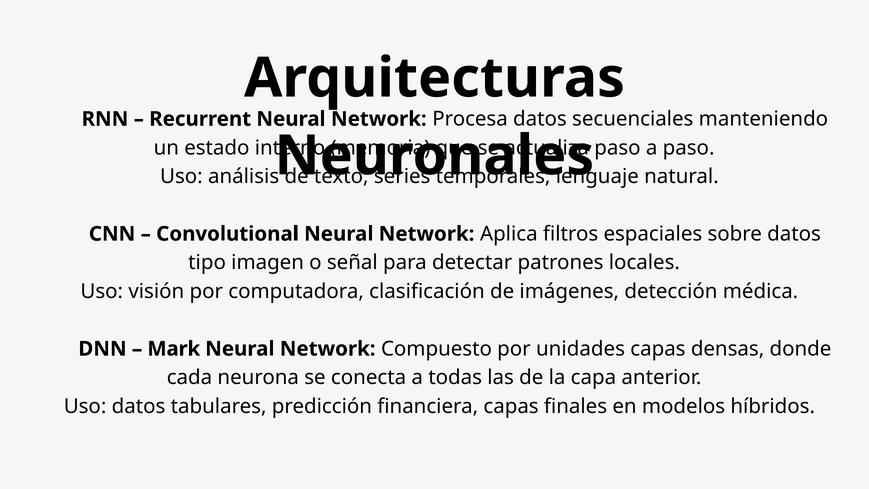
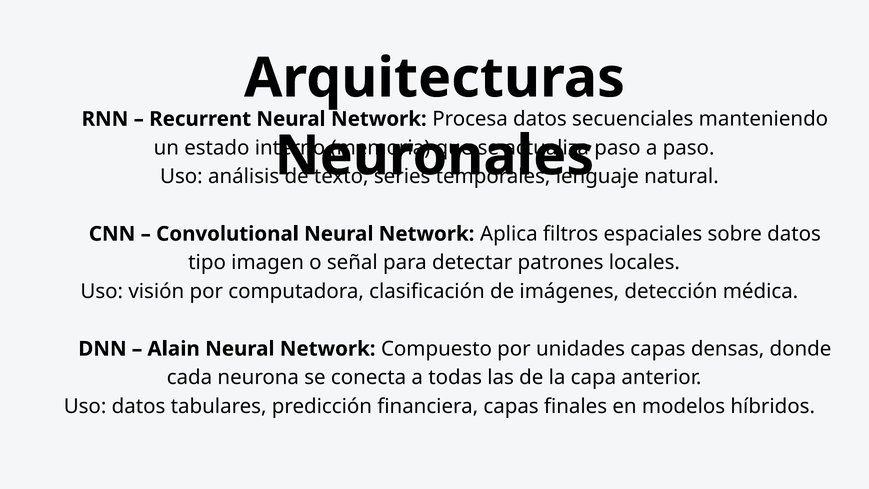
Mark: Mark -> Alain
